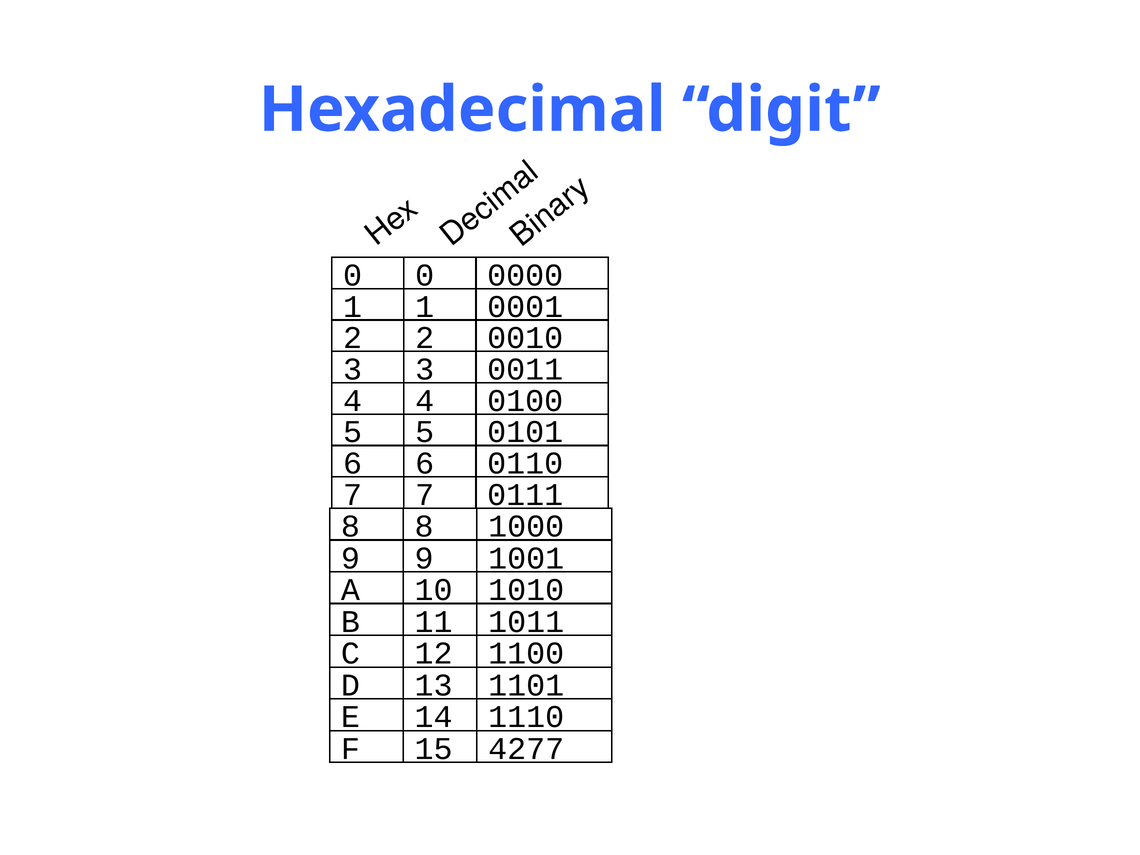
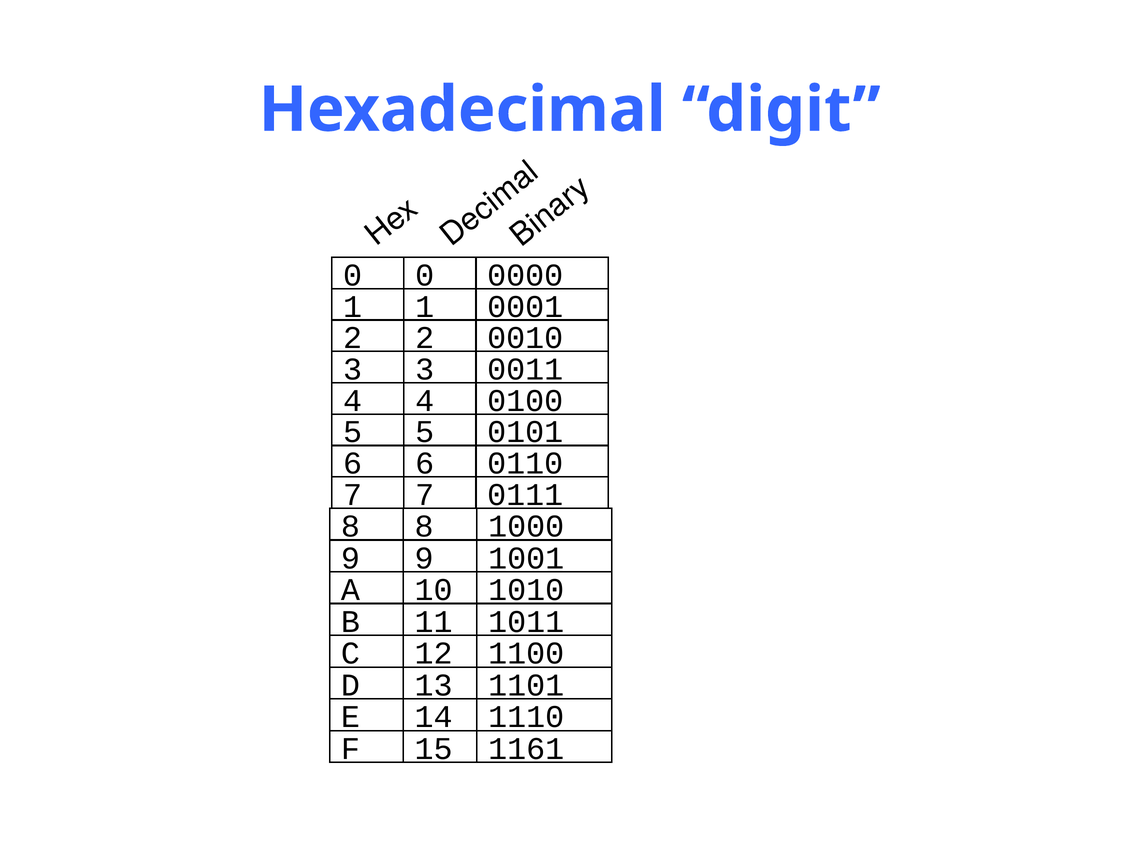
4277: 4277 -> 1161
